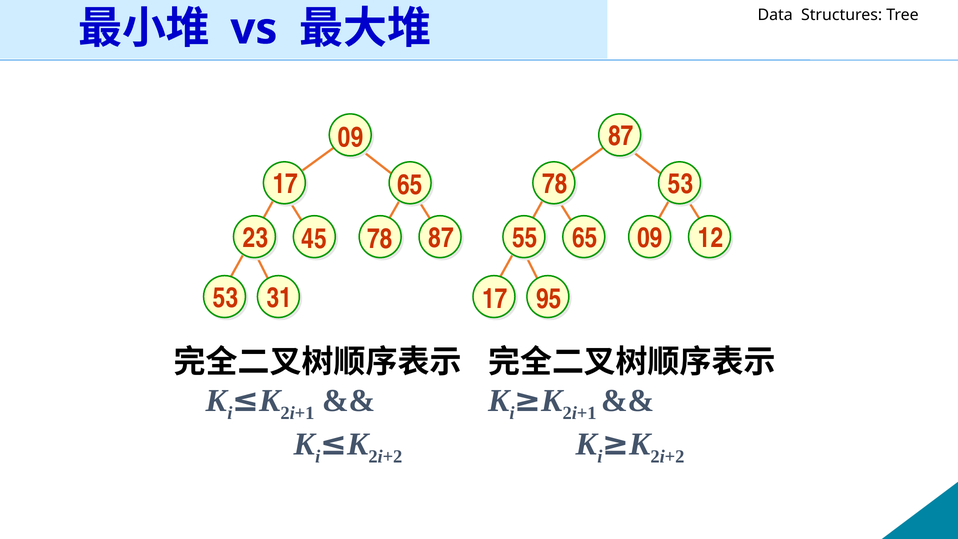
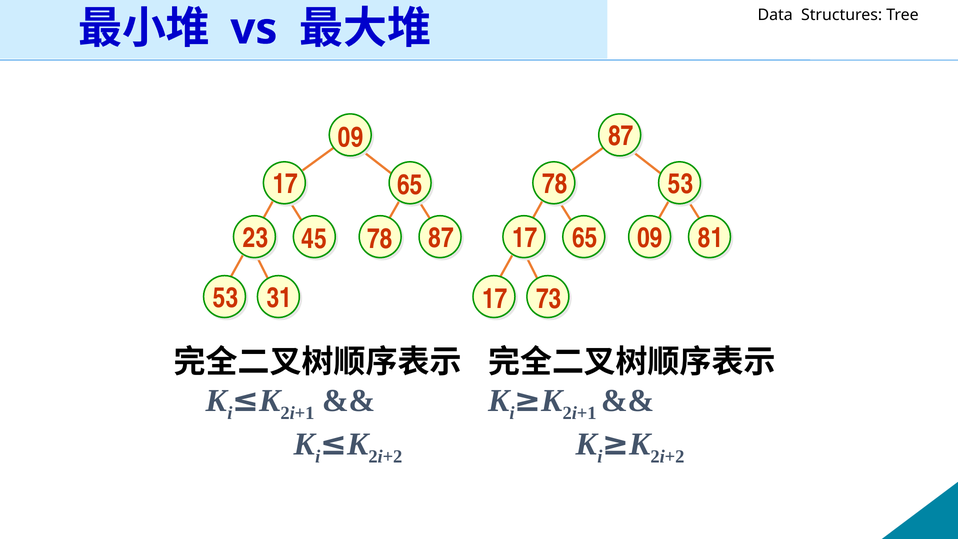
12: 12 -> 81
45 55: 55 -> 17
95: 95 -> 73
